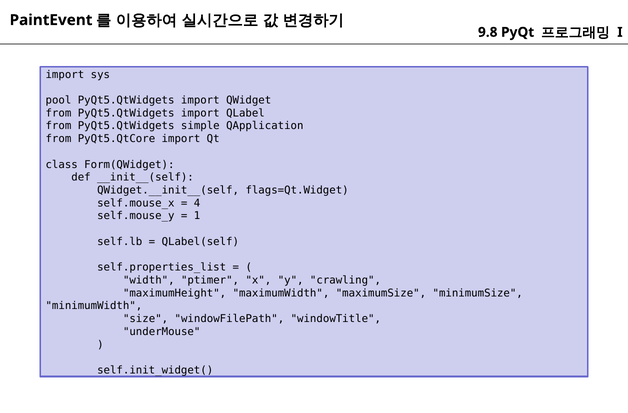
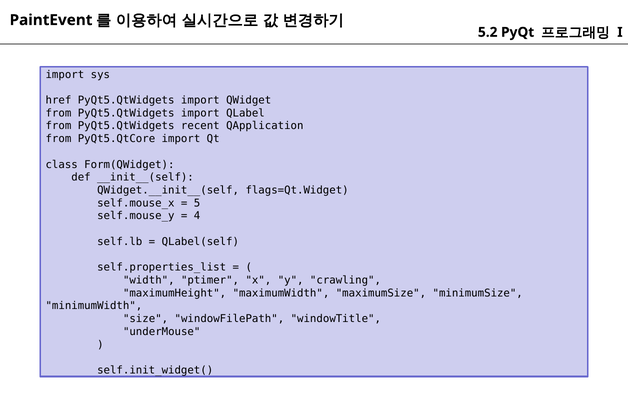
9.8: 9.8 -> 5.2
pool: pool -> href
simple: simple -> recent
4: 4 -> 5
1: 1 -> 4
